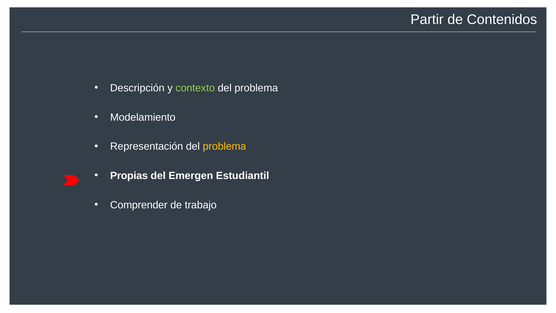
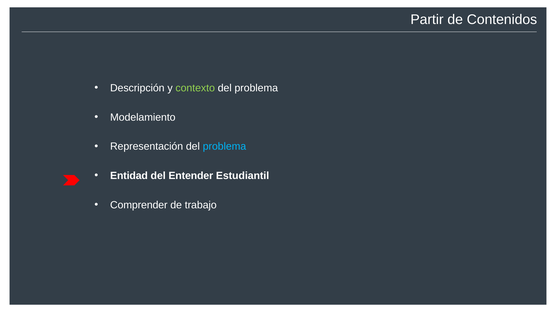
problema at (224, 146) colour: yellow -> light blue
Propias: Propias -> Entidad
Emergen: Emergen -> Entender
